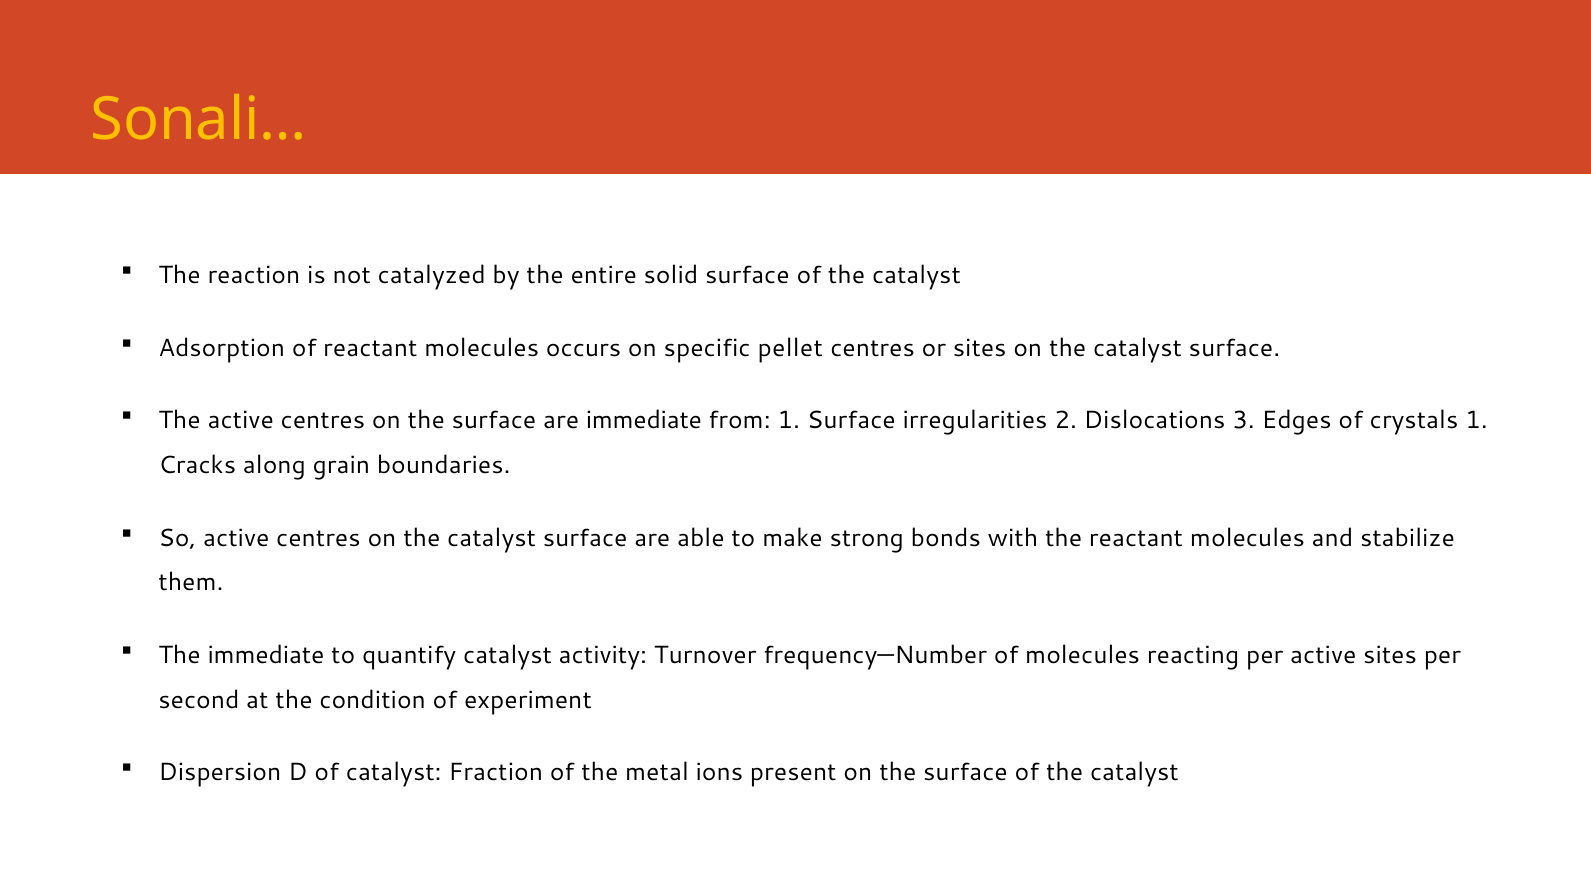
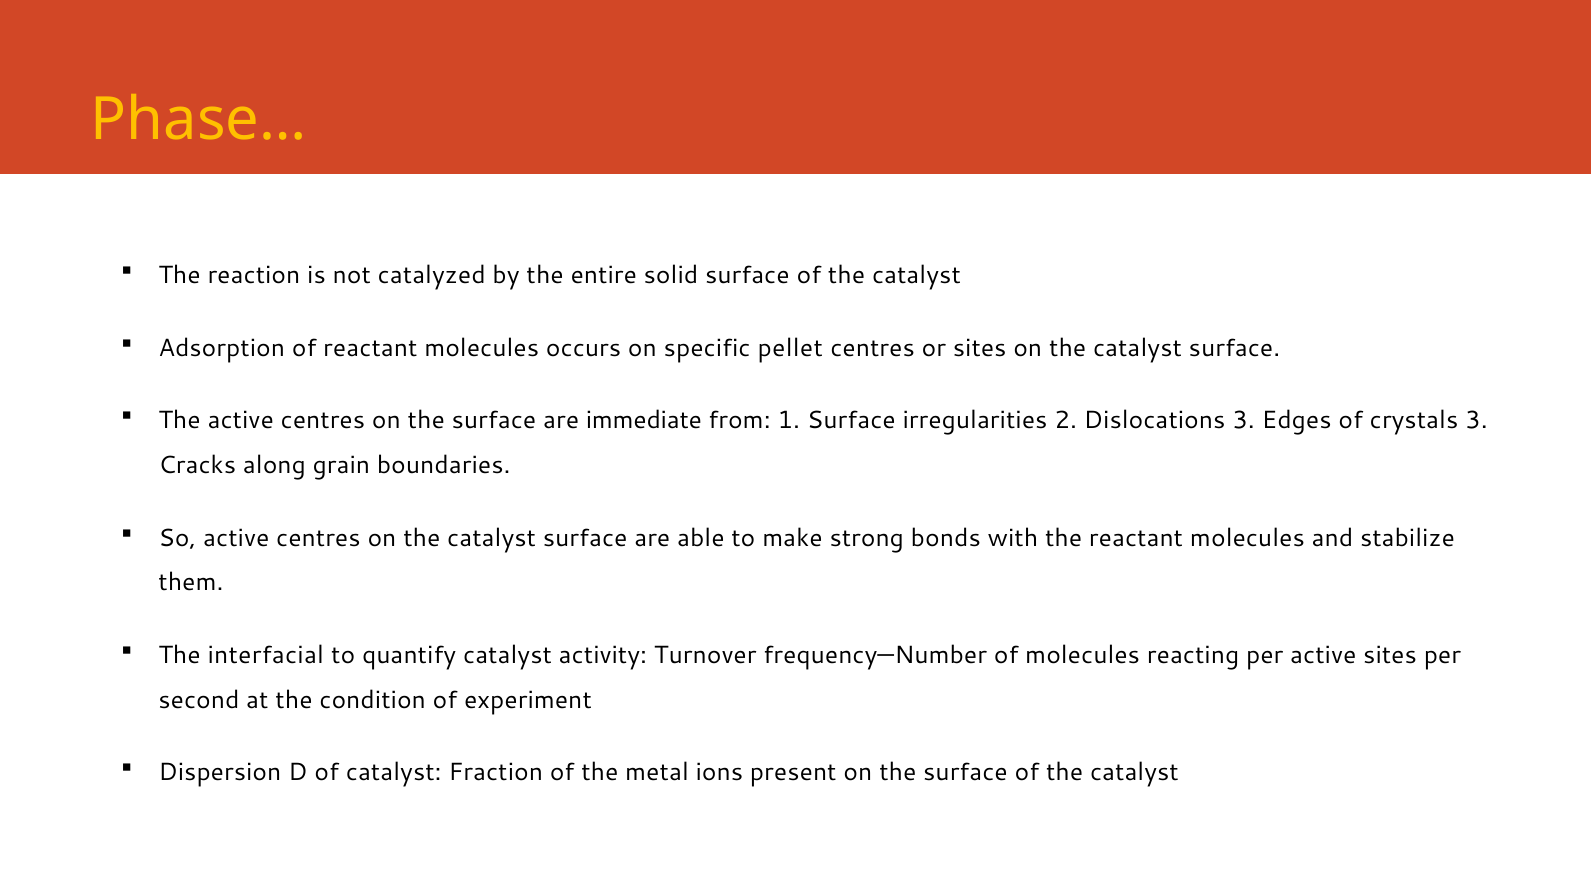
Sonali…: Sonali… -> Phase…
crystals 1: 1 -> 3
The immediate: immediate -> interfacial
